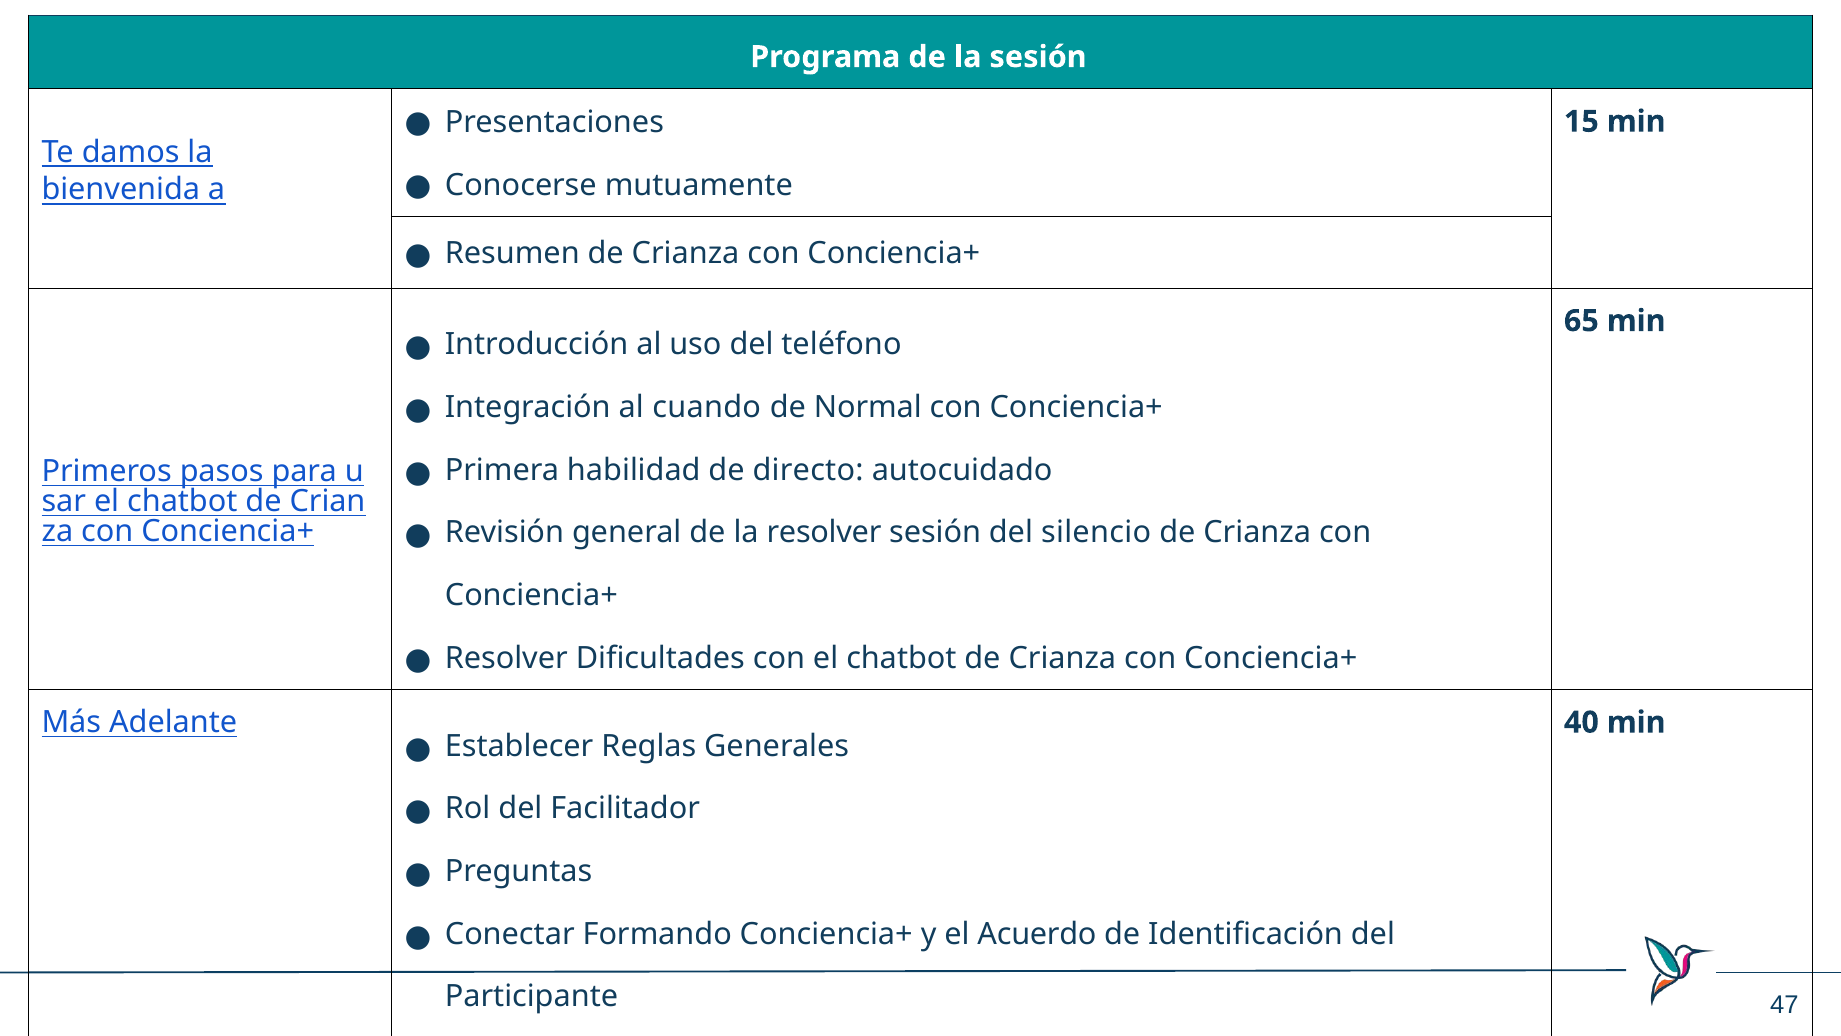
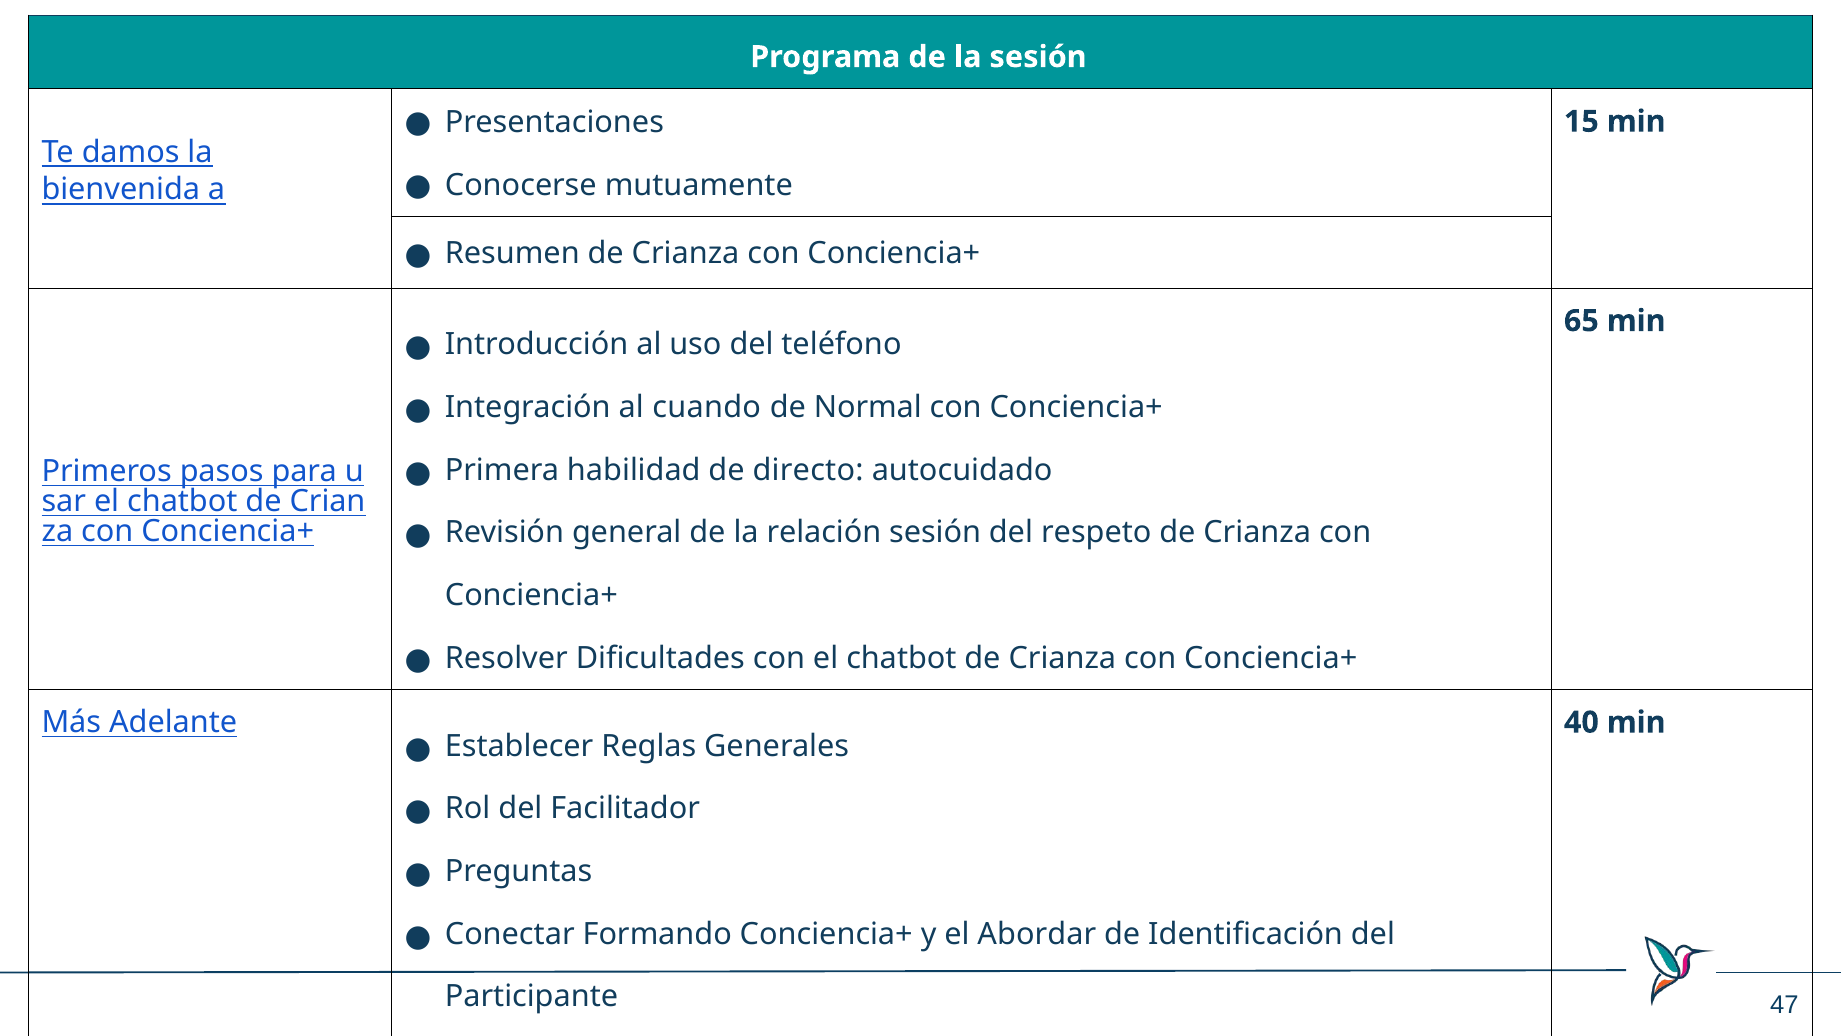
la resolver: resolver -> relación
silencio: silencio -> respeto
Acuerdo: Acuerdo -> Abordar
